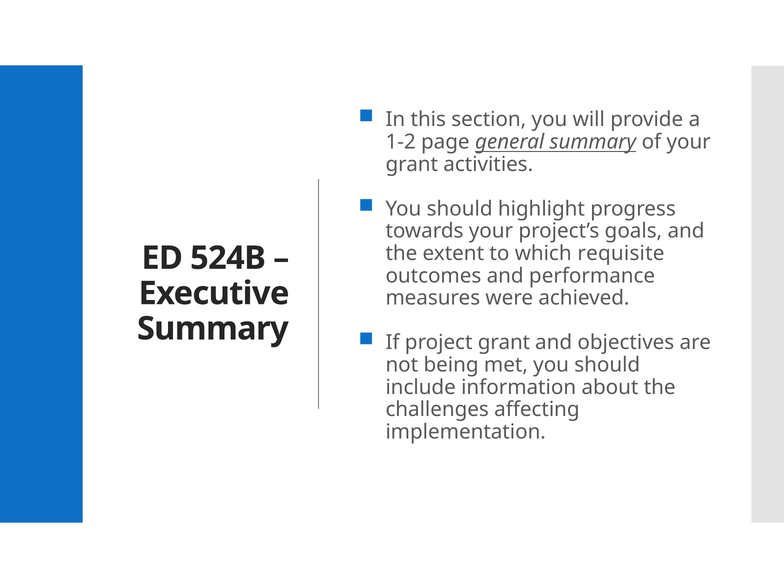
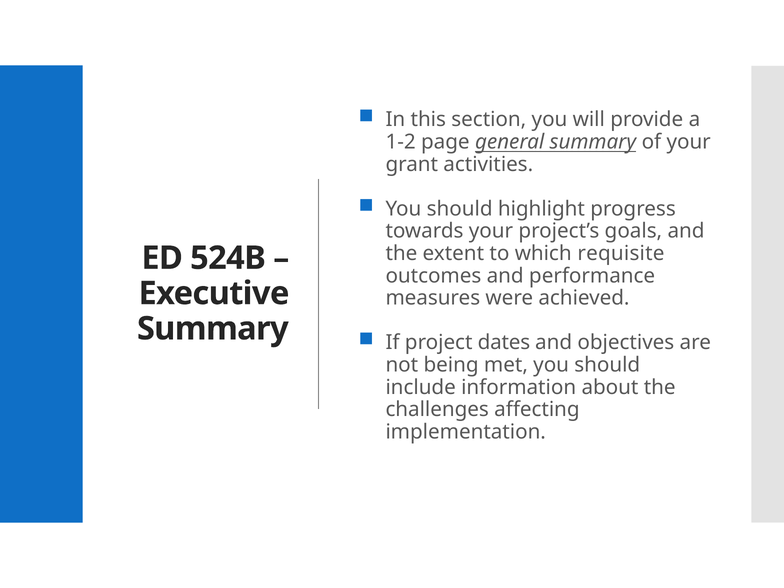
project grant: grant -> dates
